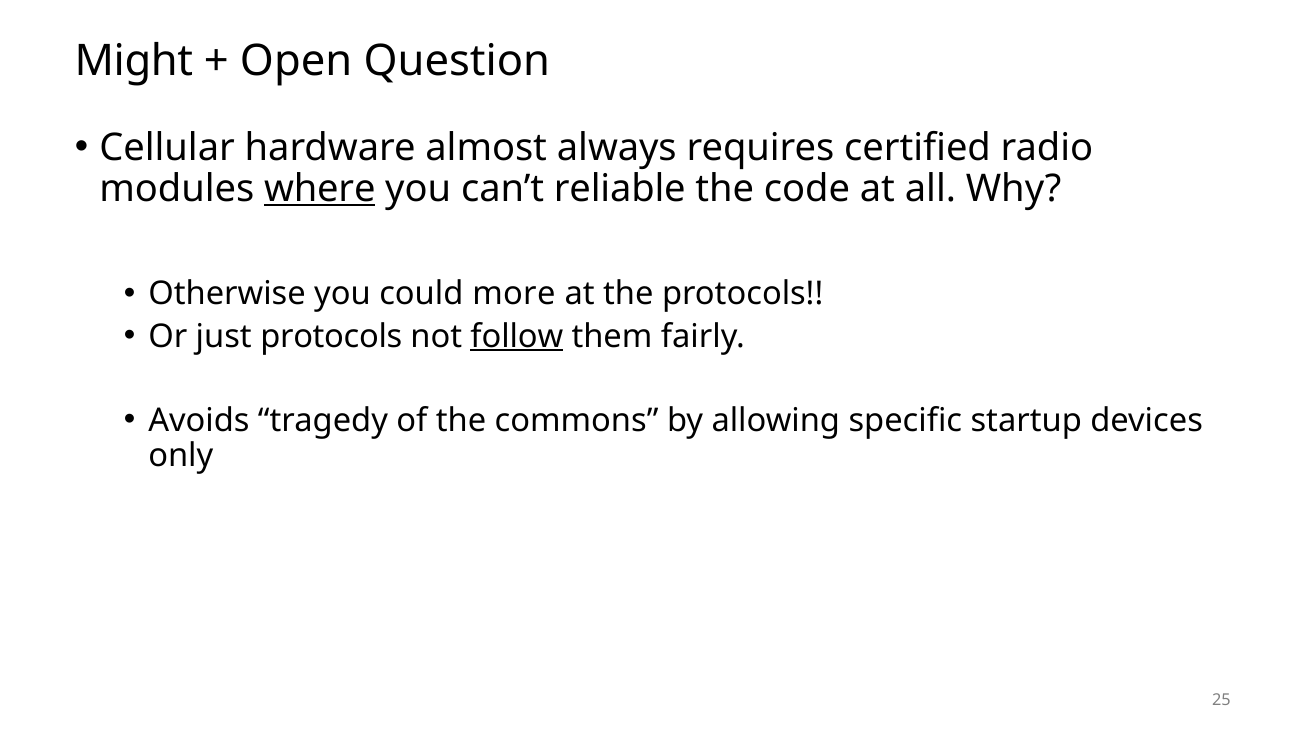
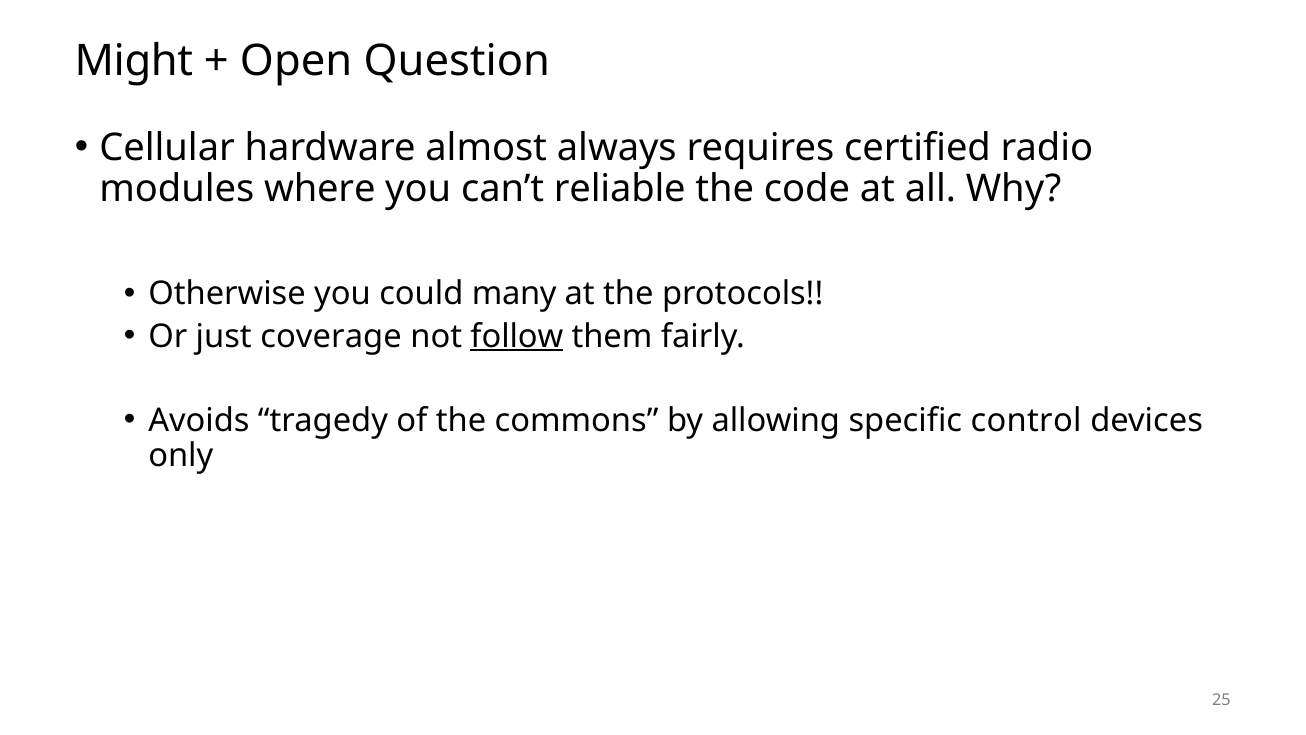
where underline: present -> none
more: more -> many
just protocols: protocols -> coverage
startup: startup -> control
